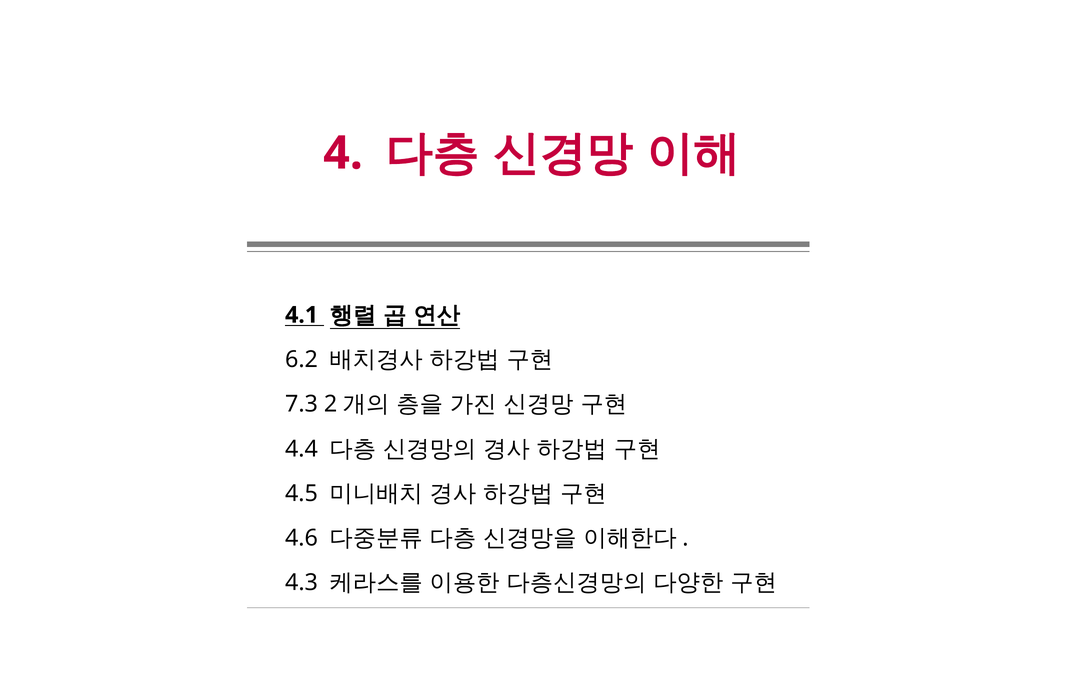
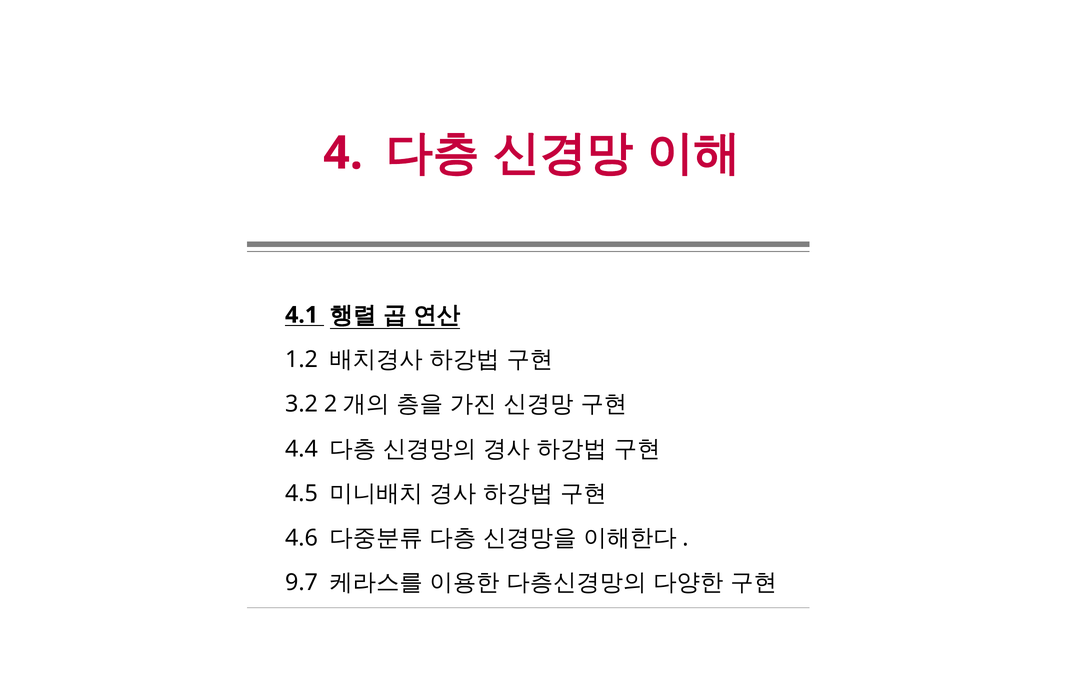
6.2: 6.2 -> 1.2
7.3: 7.3 -> 3.2
4.3: 4.3 -> 9.7
